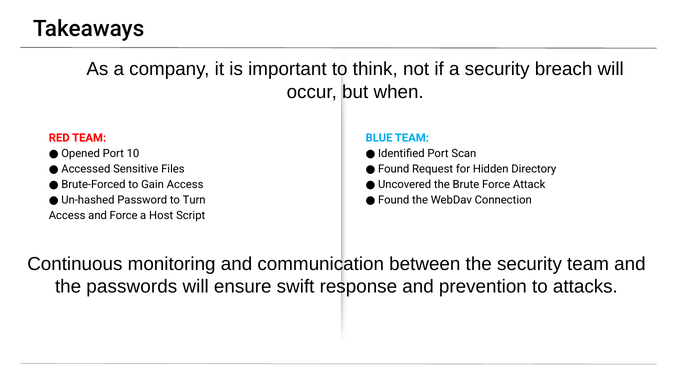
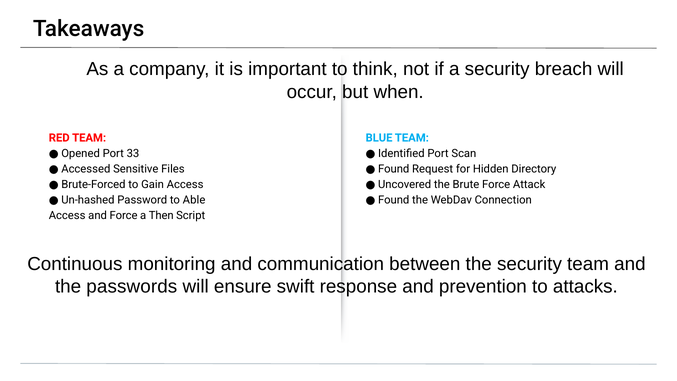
10: 10 -> 33
Turn: Turn -> Able
Host: Host -> Then
